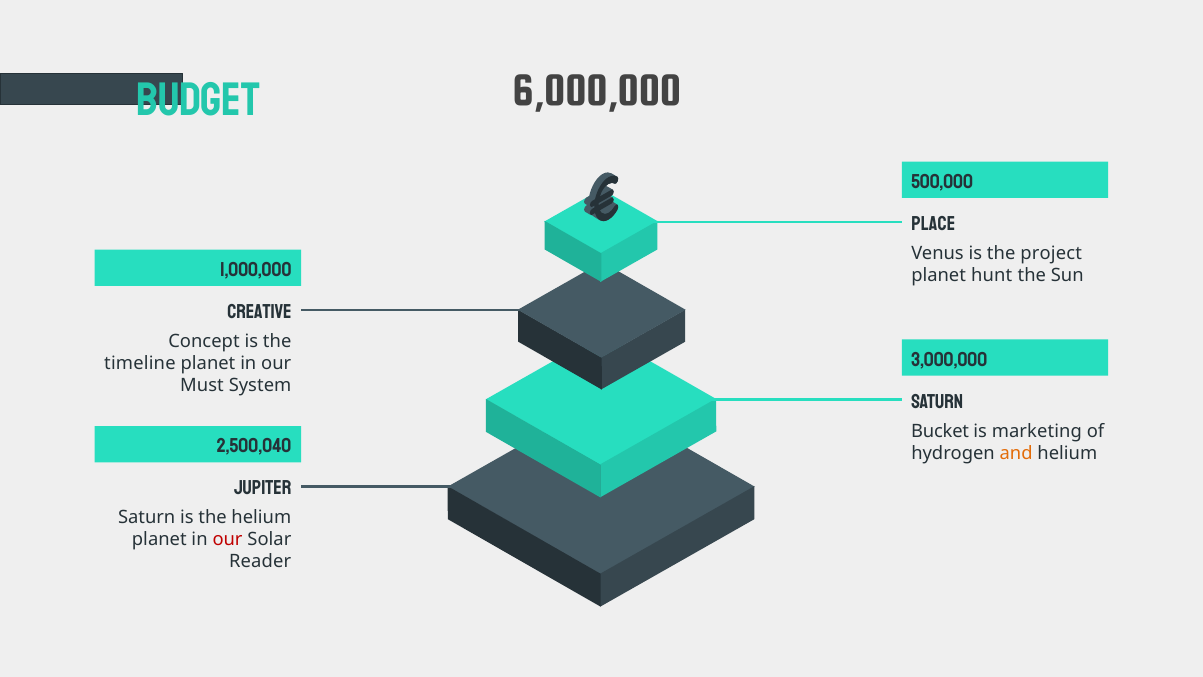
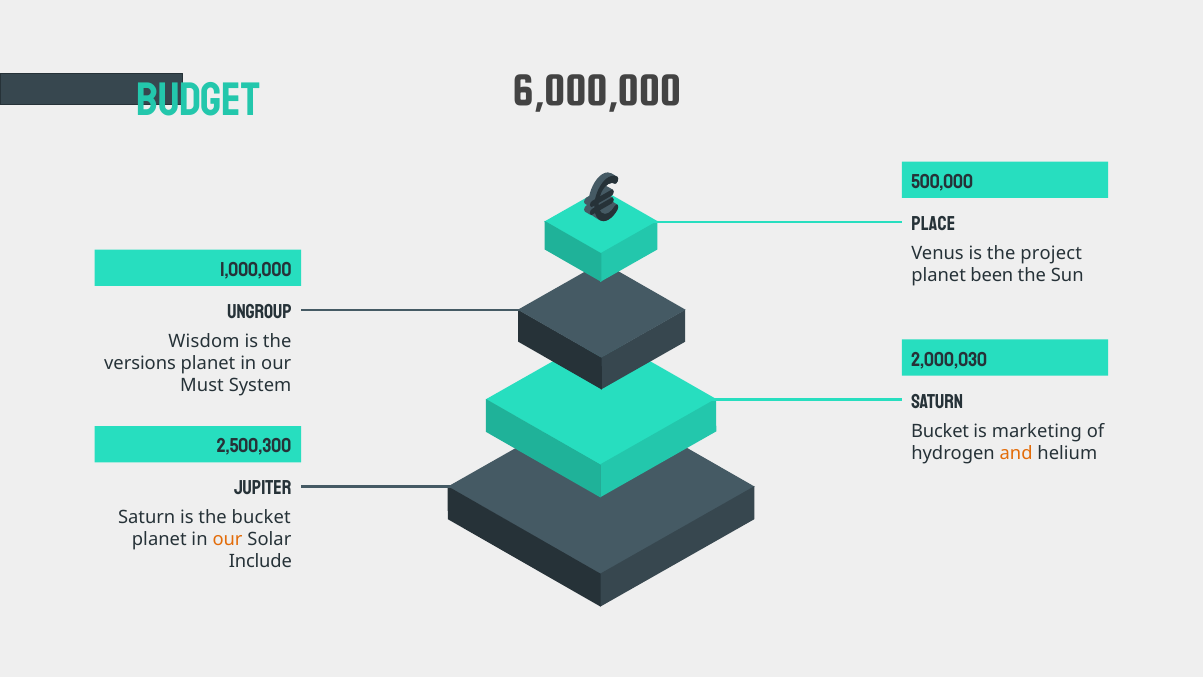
hunt: hunt -> been
creative: creative -> ungroup
Concept: Concept -> Wisdom
3,000,000: 3,000,000 -> 2,000,030
timeline: timeline -> versions
2,500,040: 2,500,040 -> 2,500,300
the helium: helium -> bucket
our at (228, 540) colour: red -> orange
Reader: Reader -> Include
